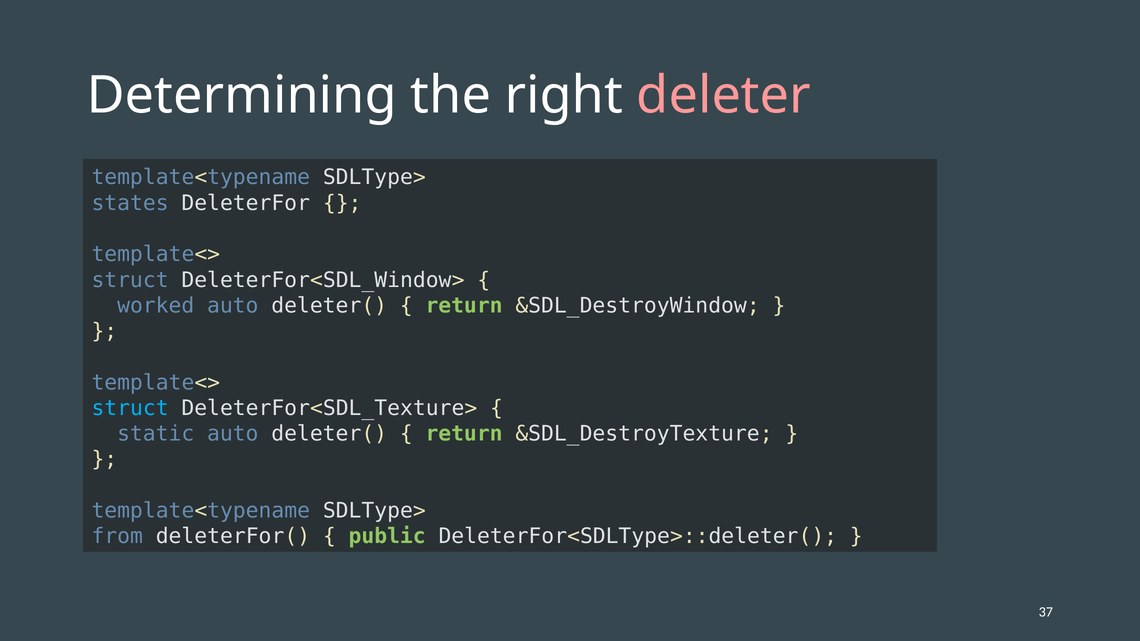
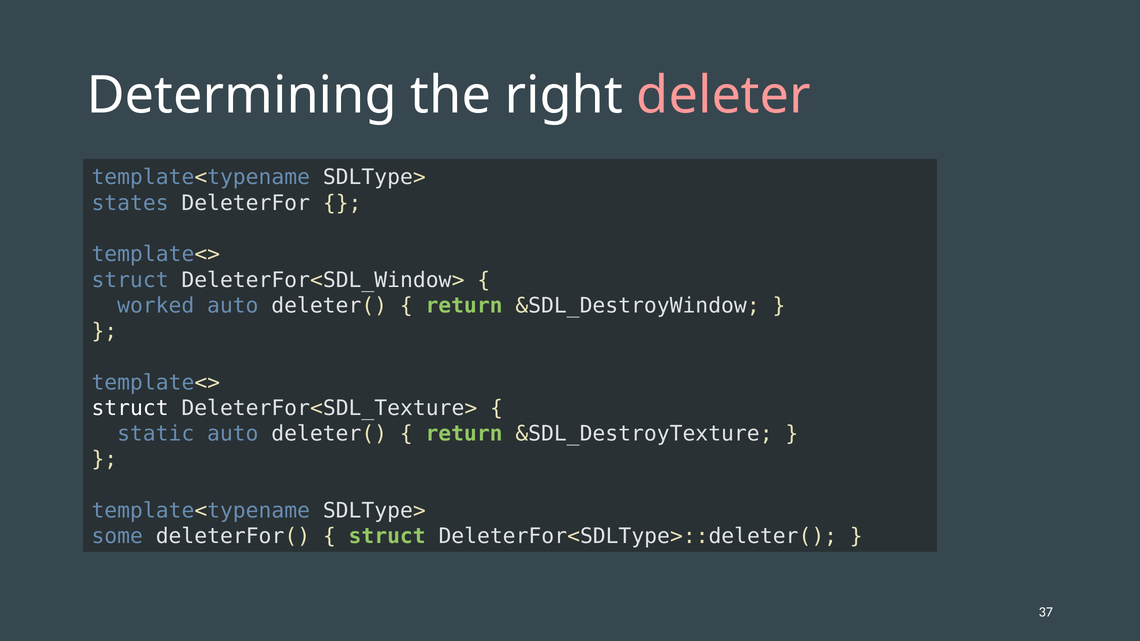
struct at (130, 408) colour: light blue -> white
from: from -> some
public at (387, 537): public -> struct
